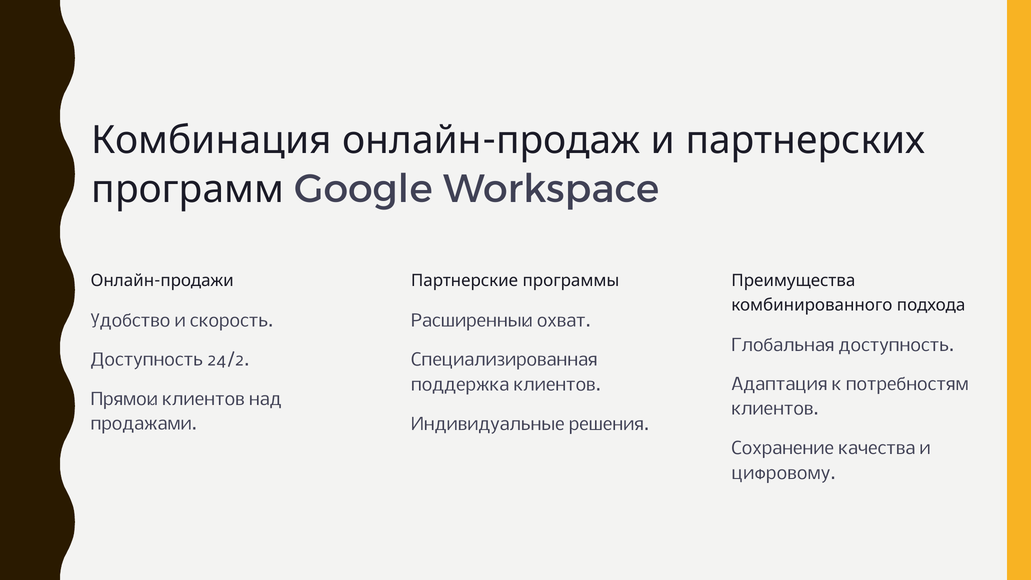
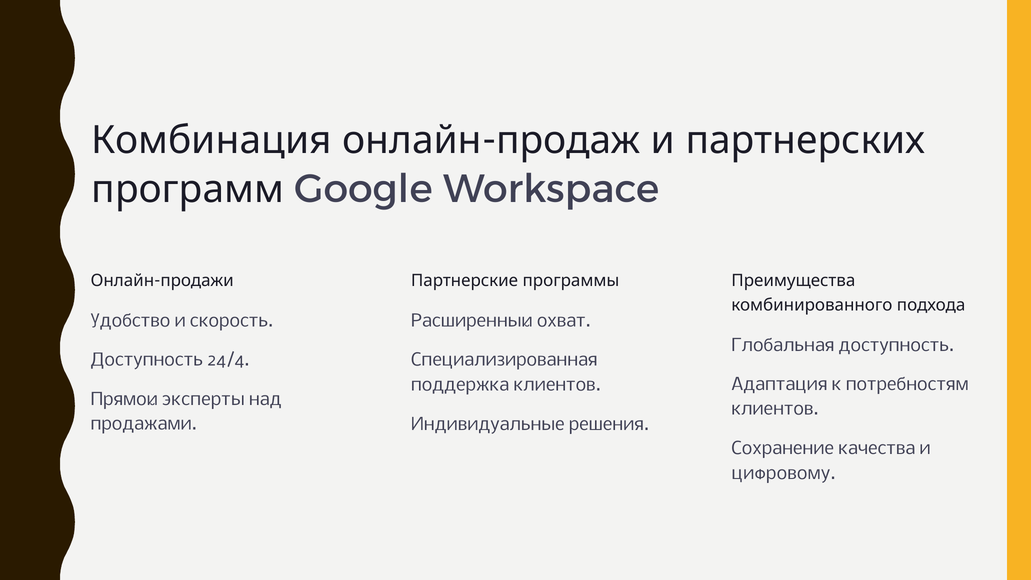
24/2: 24/2 -> 24/4
Прямой клиентов: клиентов -> эксперты
